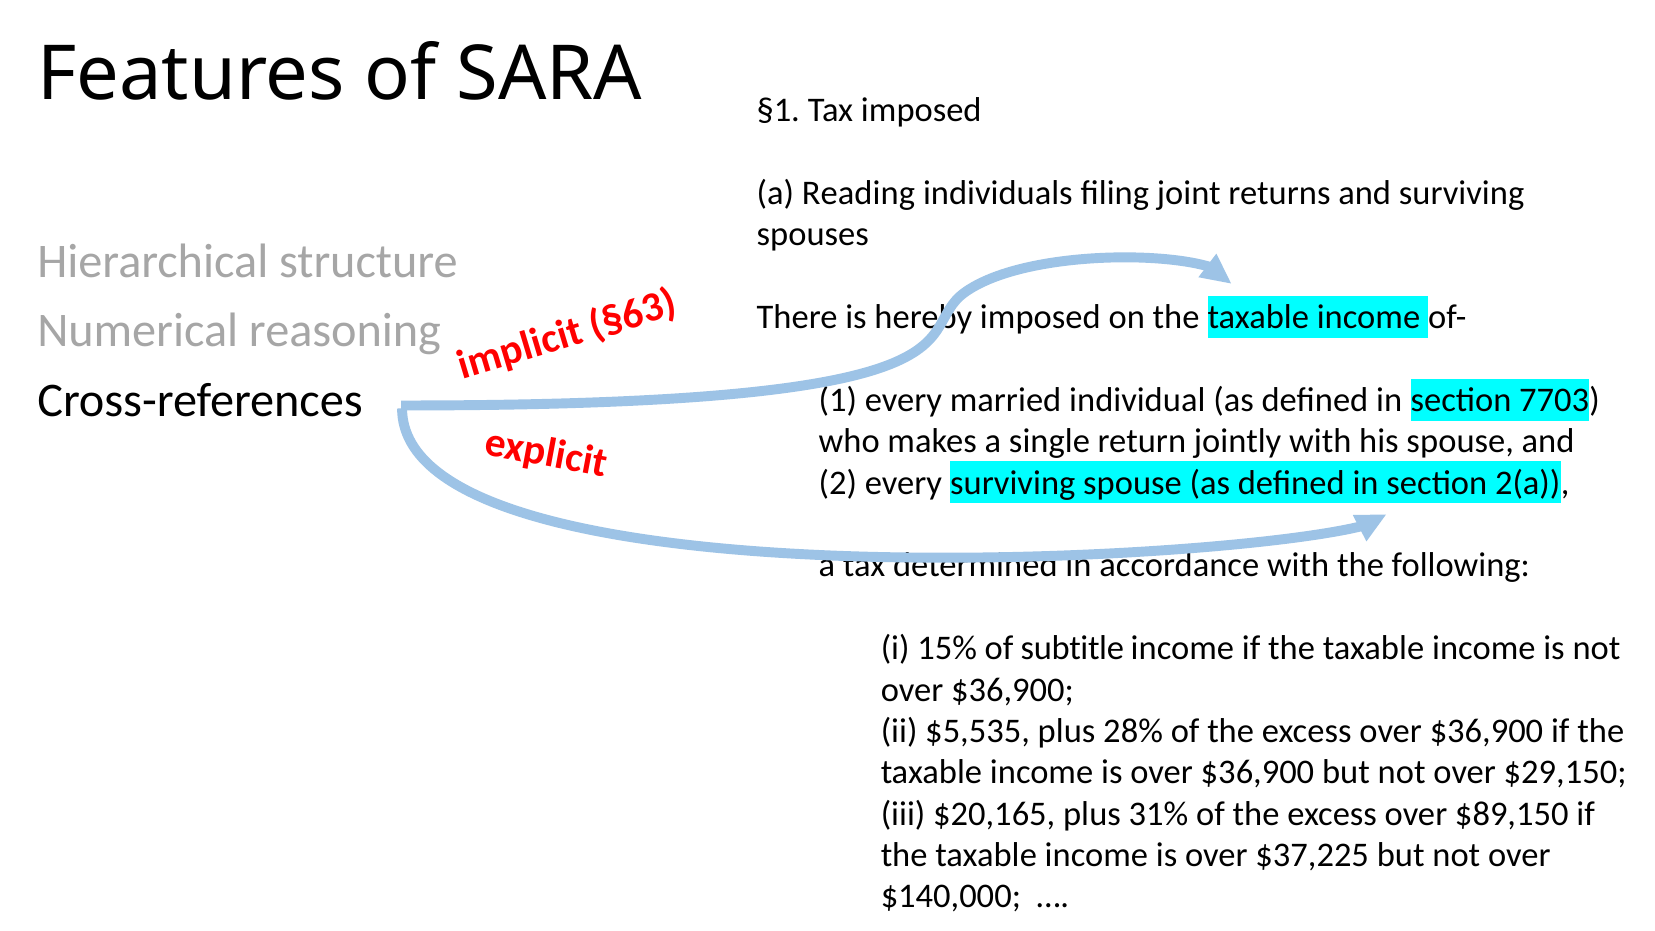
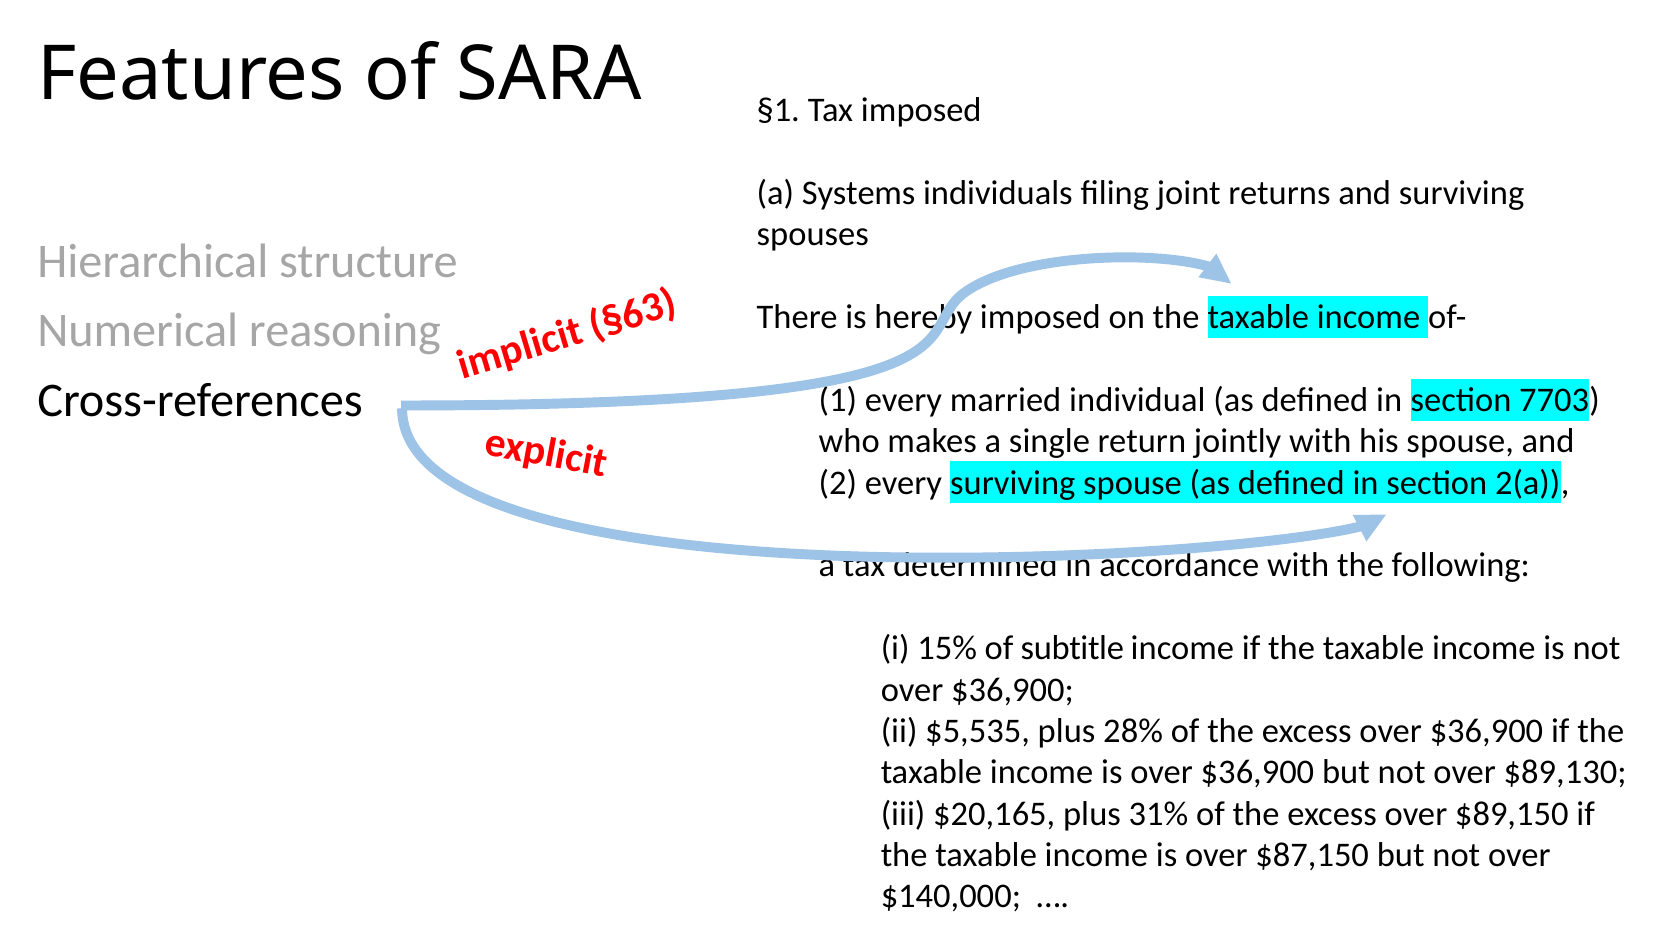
Reading: Reading -> Systems
$29,150: $29,150 -> $89,130
$37,225: $37,225 -> $87,150
